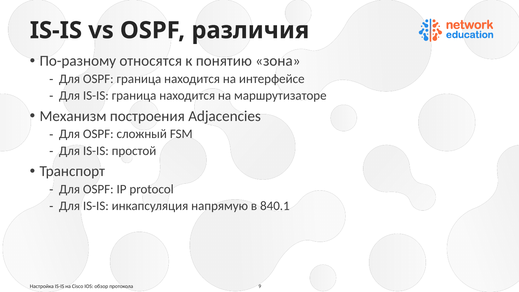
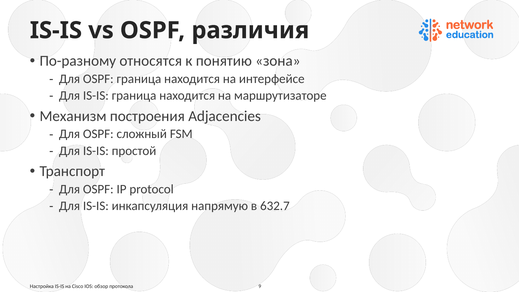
840.1: 840.1 -> 632.7
